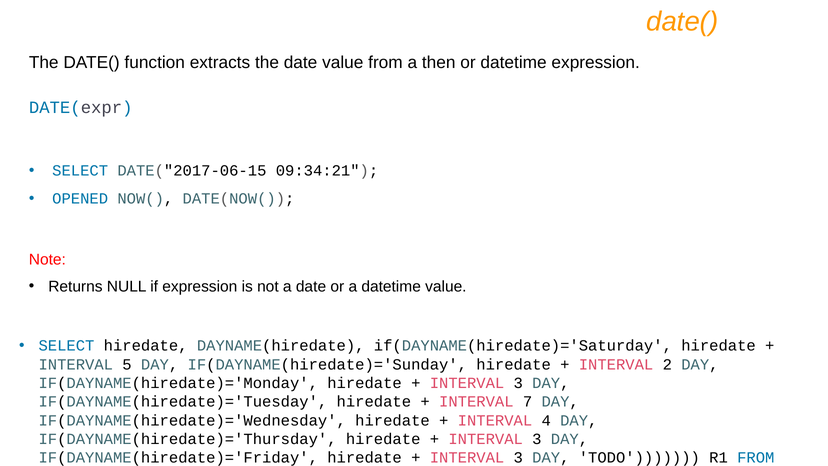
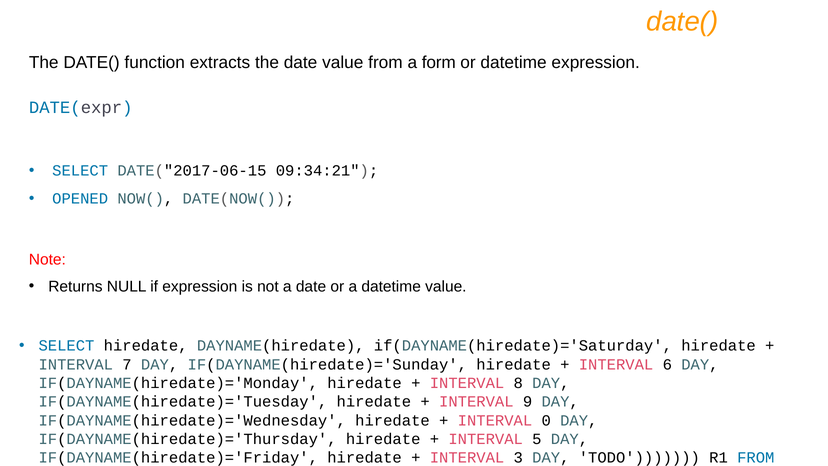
then: then -> form
5: 5 -> 7
2: 2 -> 6
3 at (518, 383): 3 -> 8
7: 7 -> 9
4: 4 -> 0
3 at (537, 439): 3 -> 5
